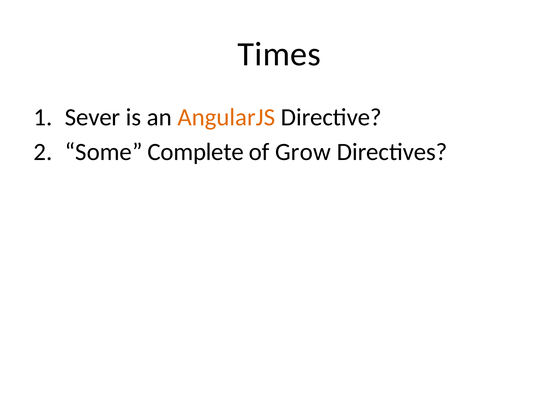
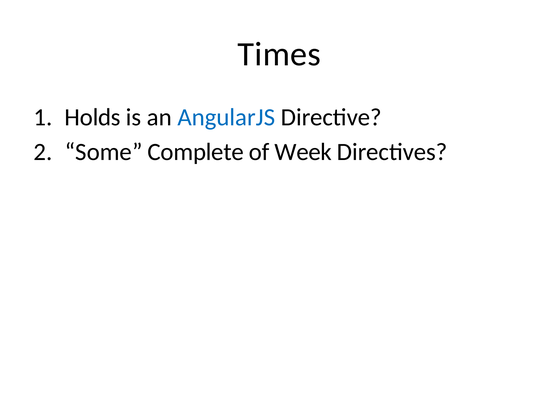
Sever: Sever -> Holds
AngularJS colour: orange -> blue
Grow: Grow -> Week
